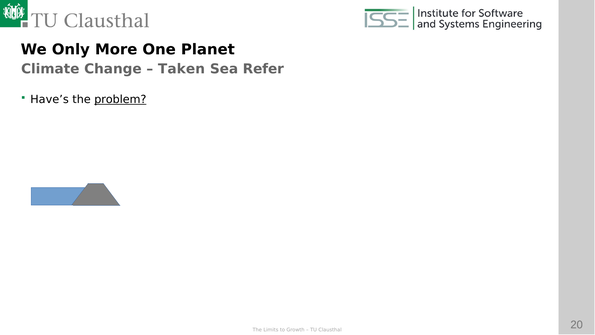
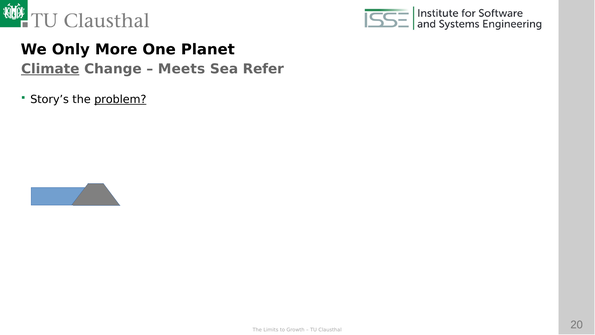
Climate underline: none -> present
Taken: Taken -> Meets
Have’s: Have’s -> Story’s
